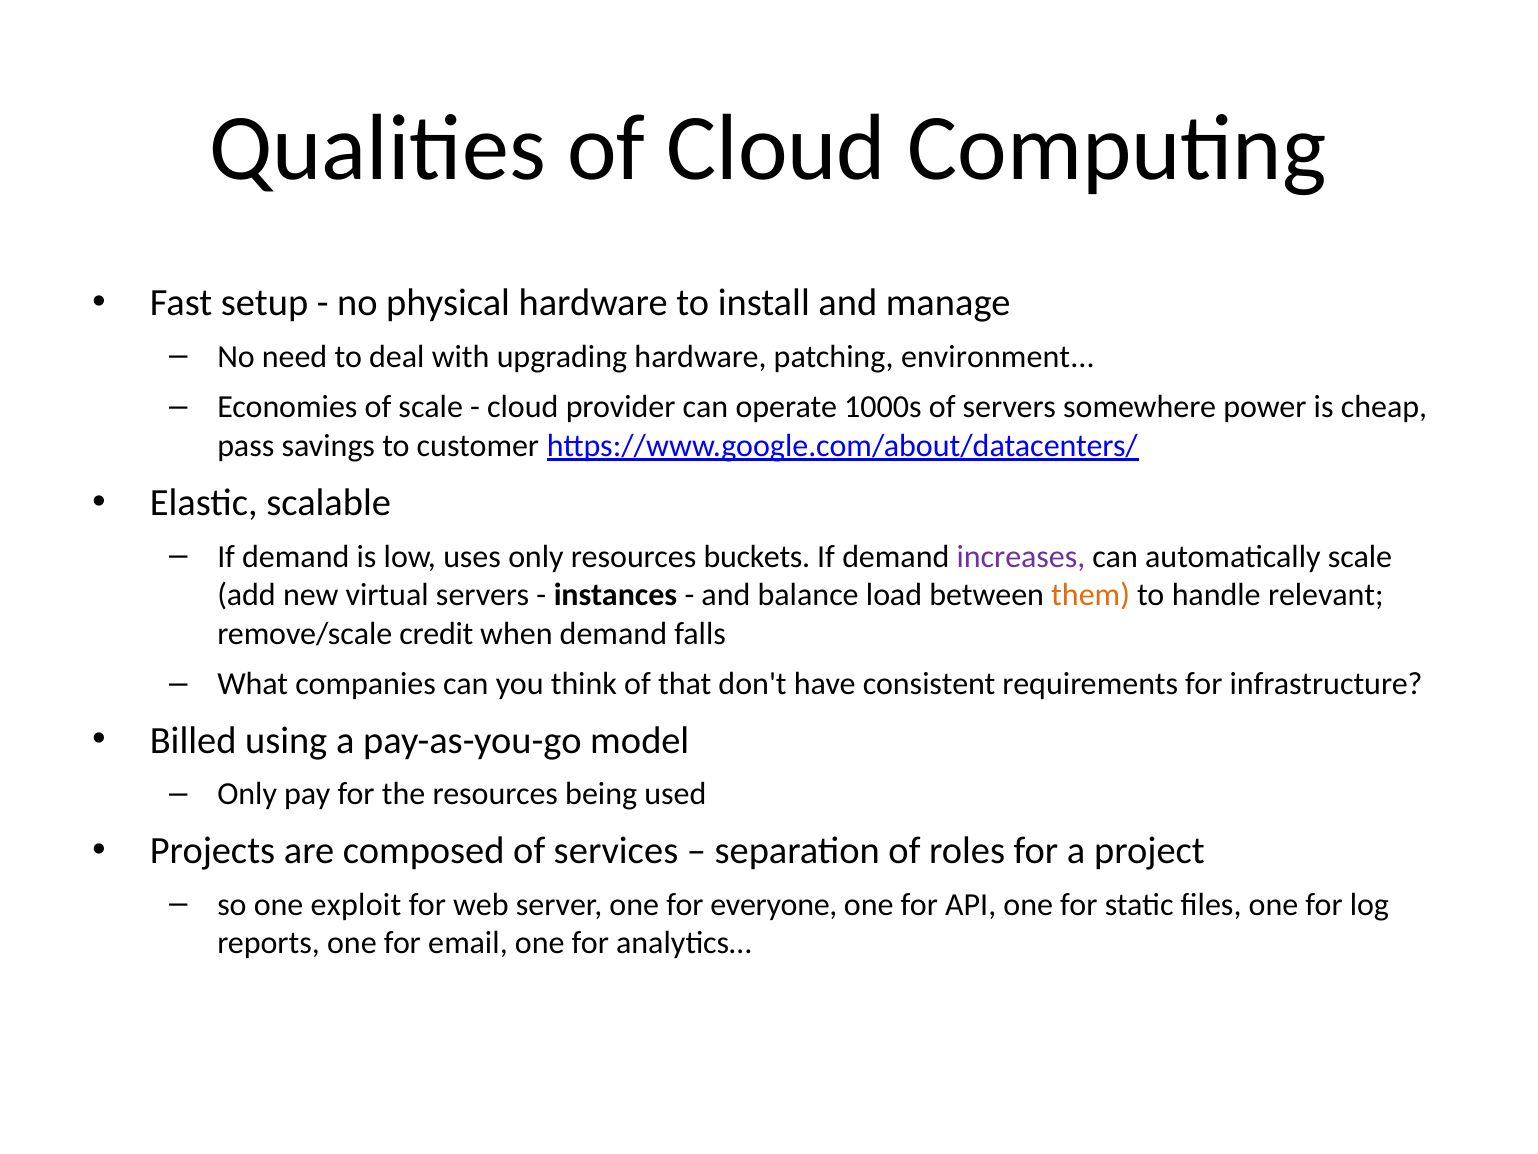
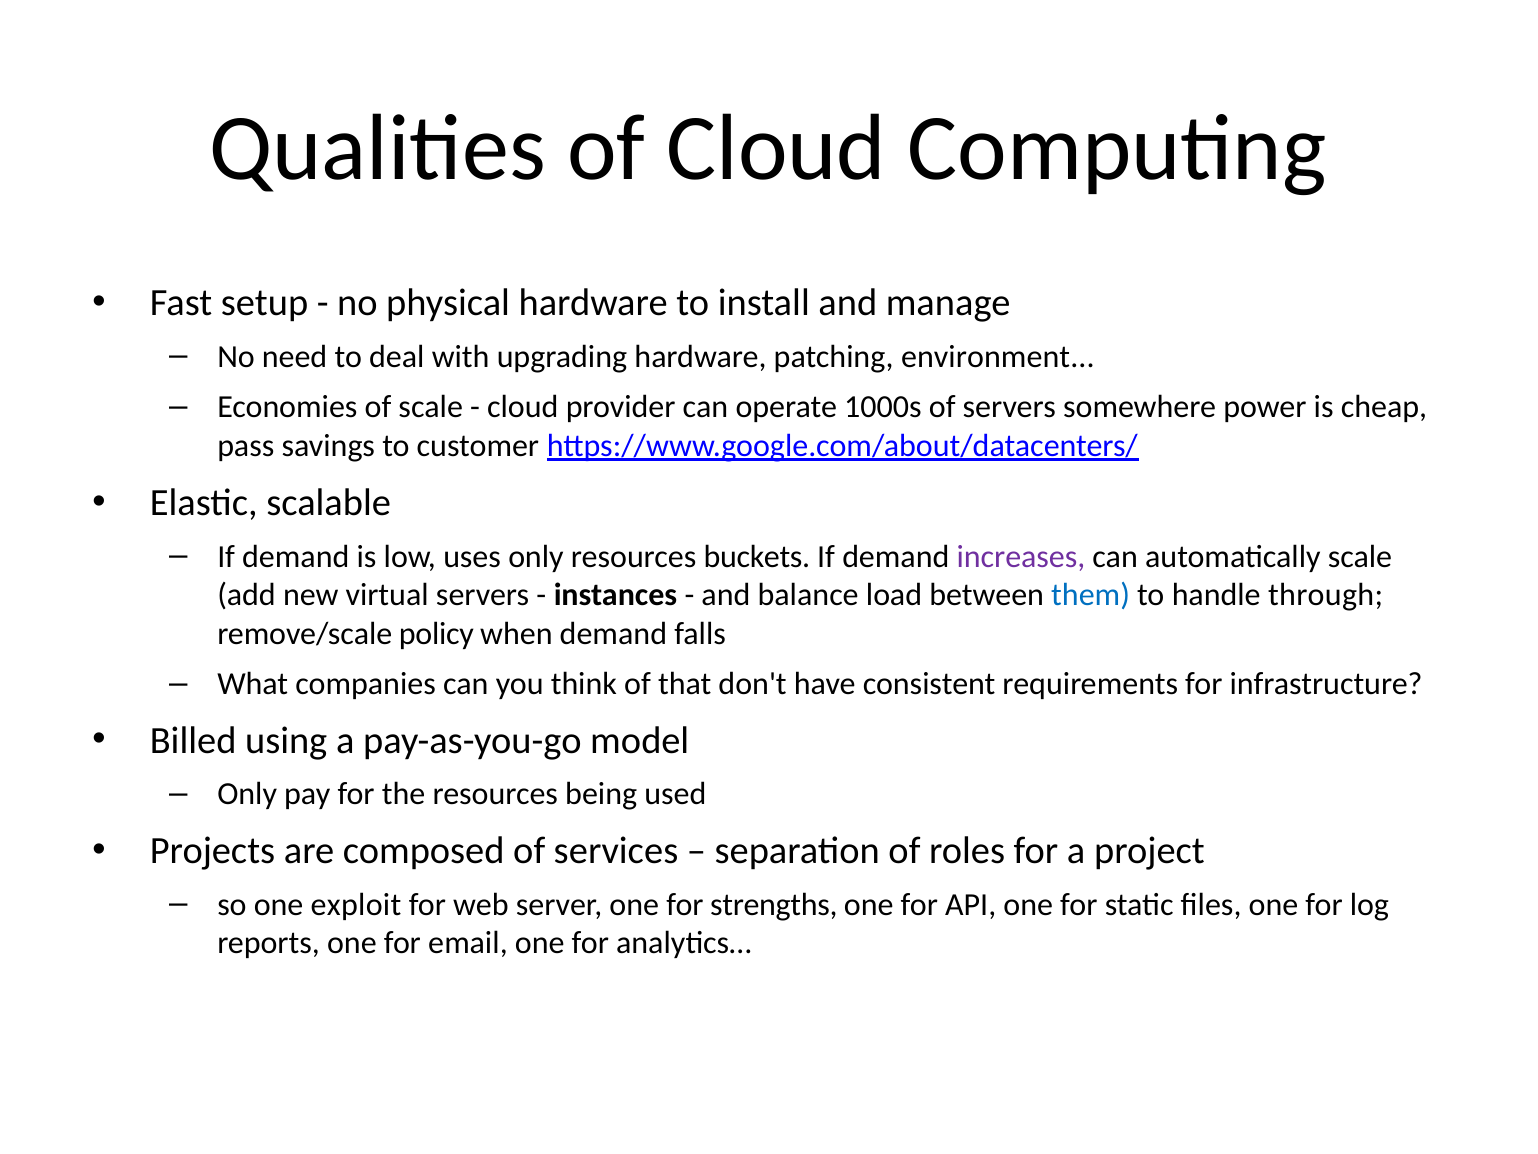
them colour: orange -> blue
relevant: relevant -> through
credit: credit -> policy
everyone: everyone -> strengths
